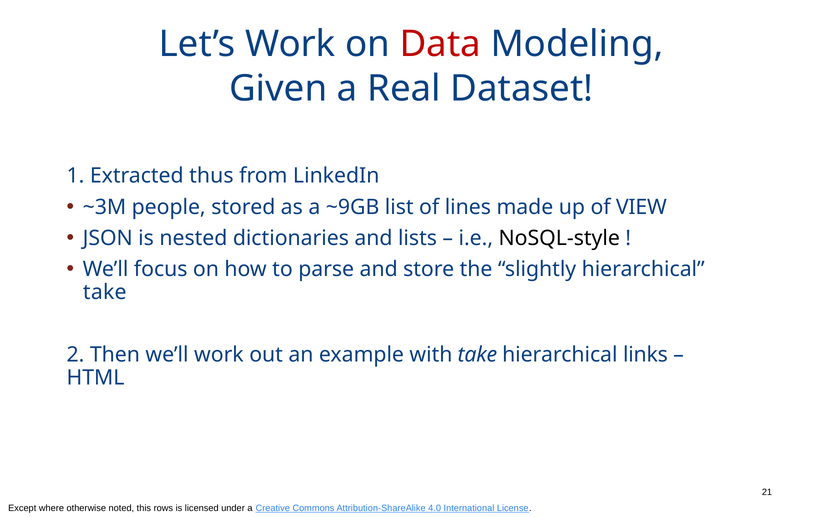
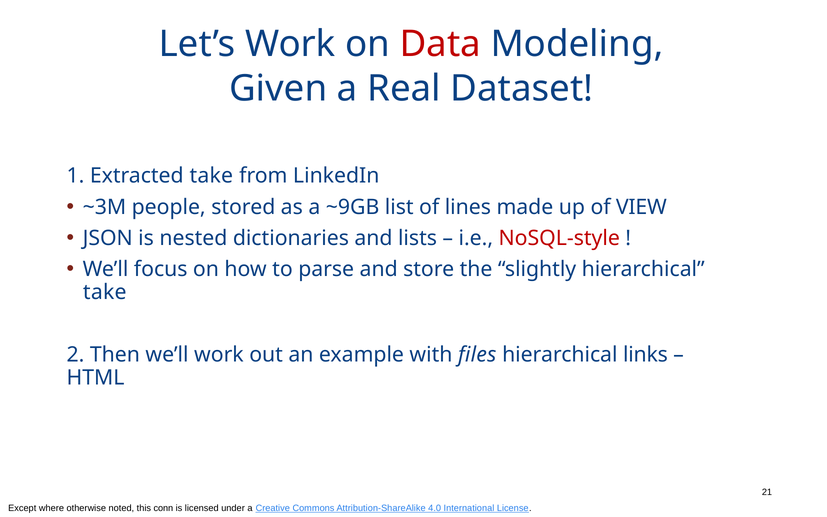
Extracted thus: thus -> take
NoSQL-style colour: black -> red
with take: take -> files
rows: rows -> conn
